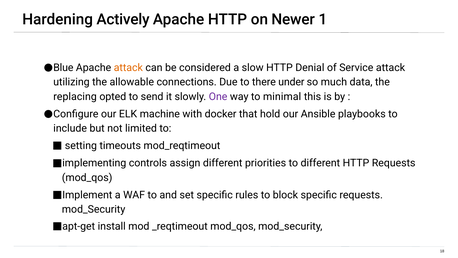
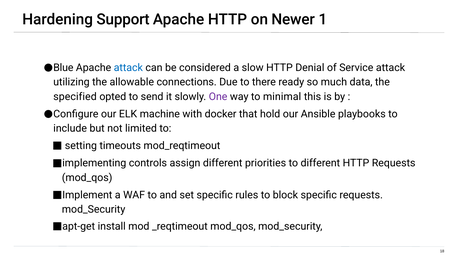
Actively: Actively -> Support
attack at (128, 67) colour: orange -> blue
under: under -> ready
replacing: replacing -> specified
